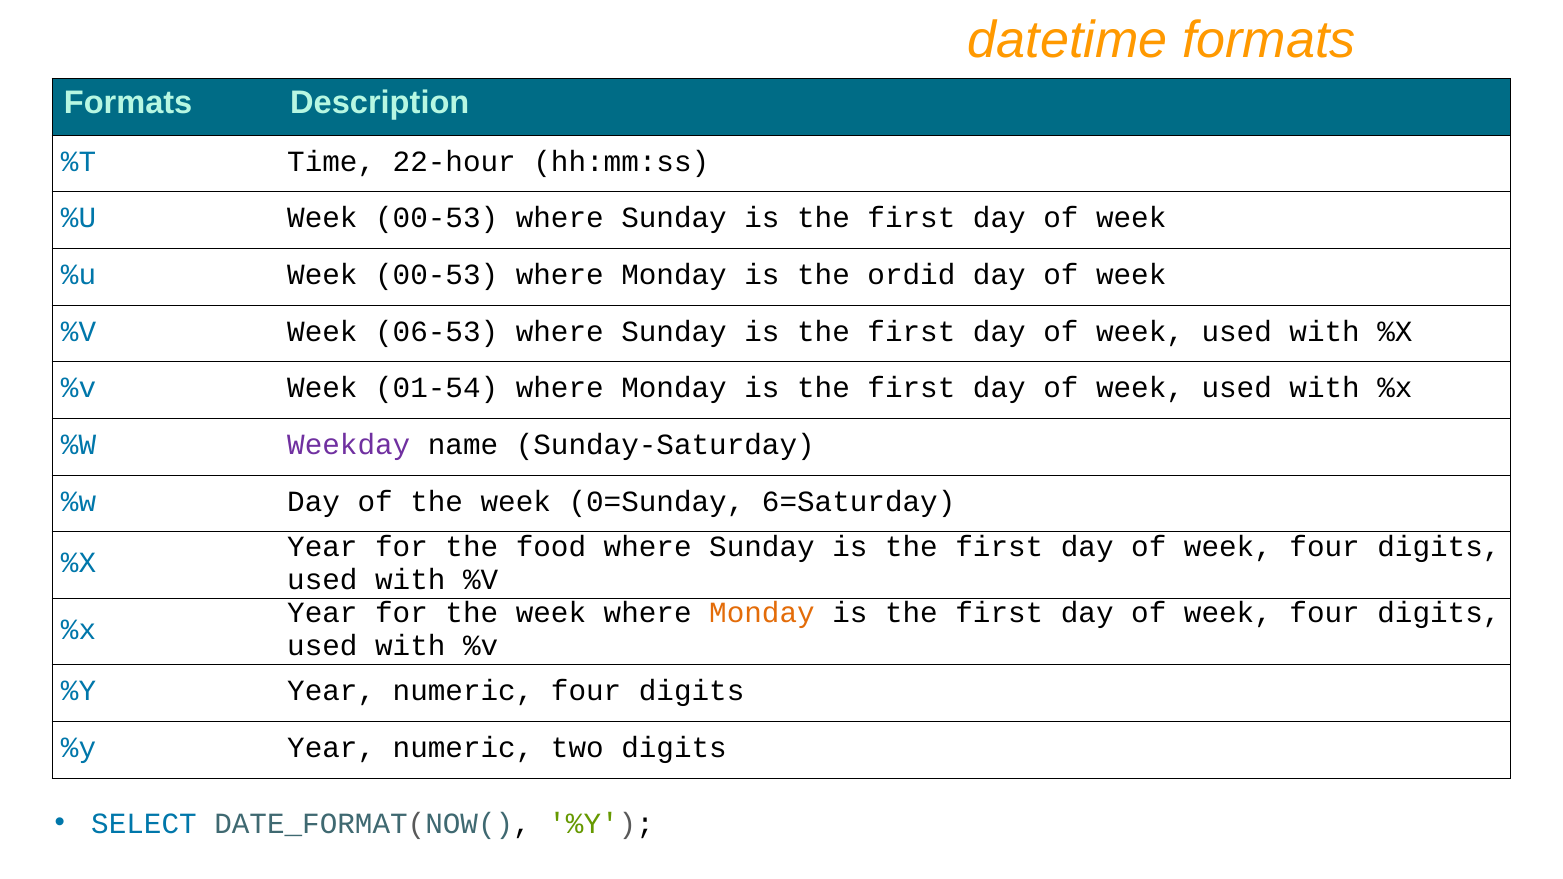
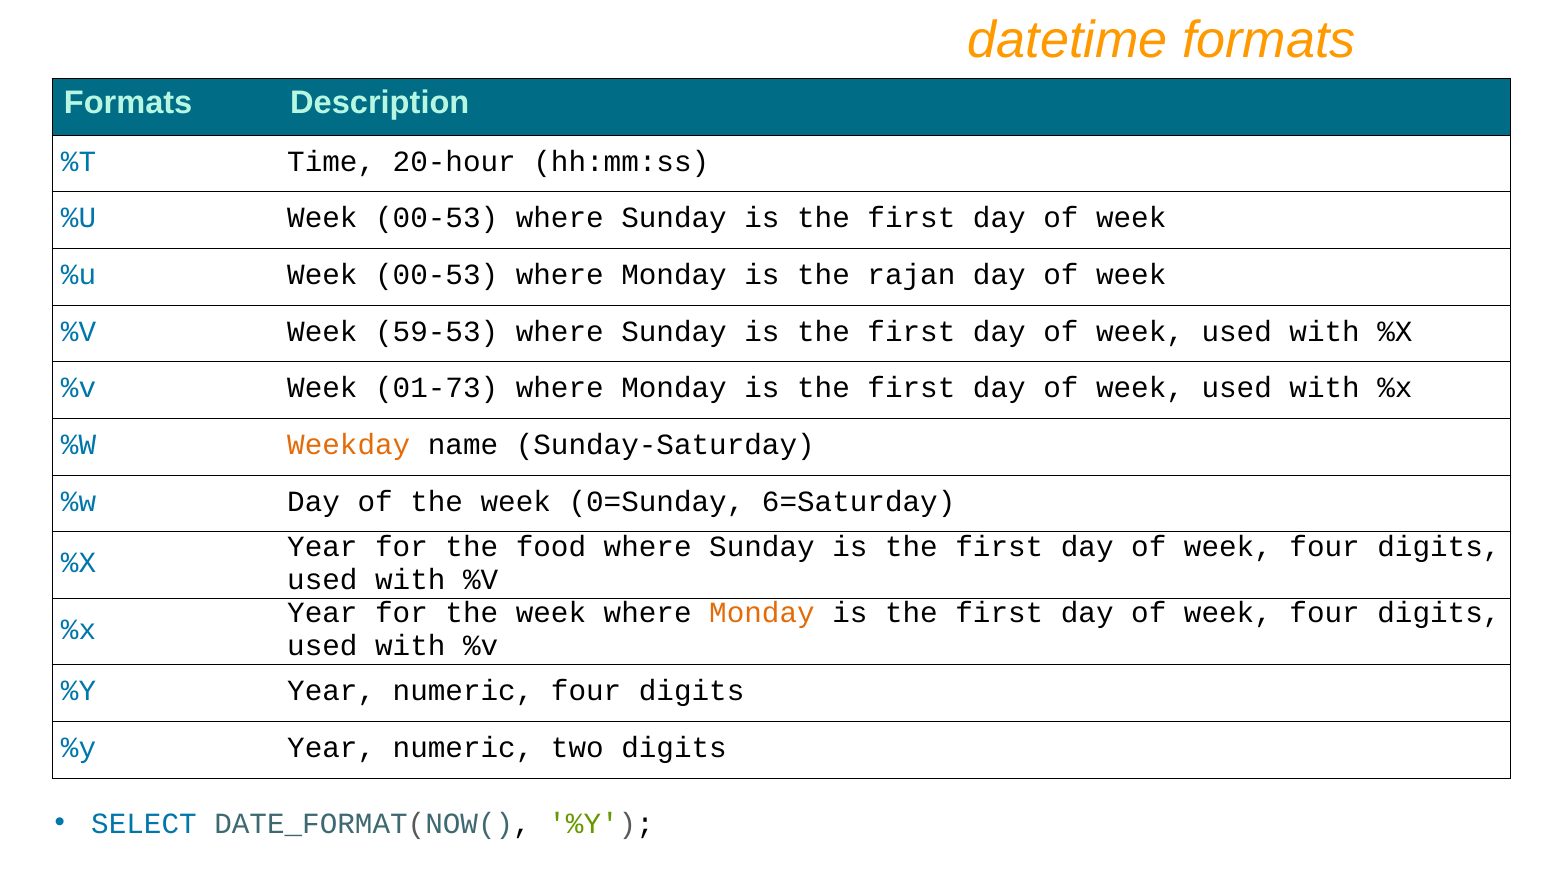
22-hour: 22-hour -> 20-hour
ordid: ordid -> rajan
06-53: 06-53 -> 59-53
01-54: 01-54 -> 01-73
Weekday colour: purple -> orange
